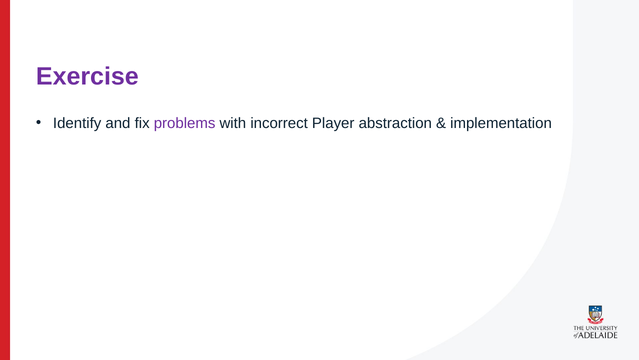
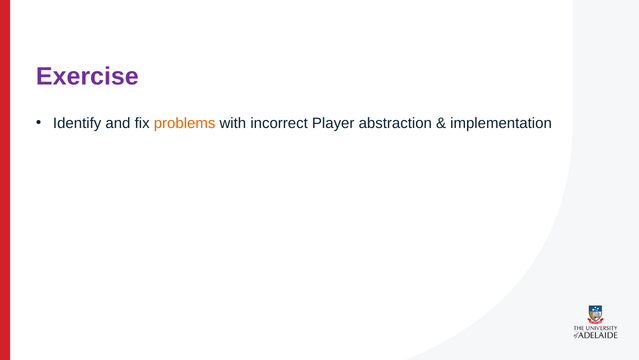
problems colour: purple -> orange
